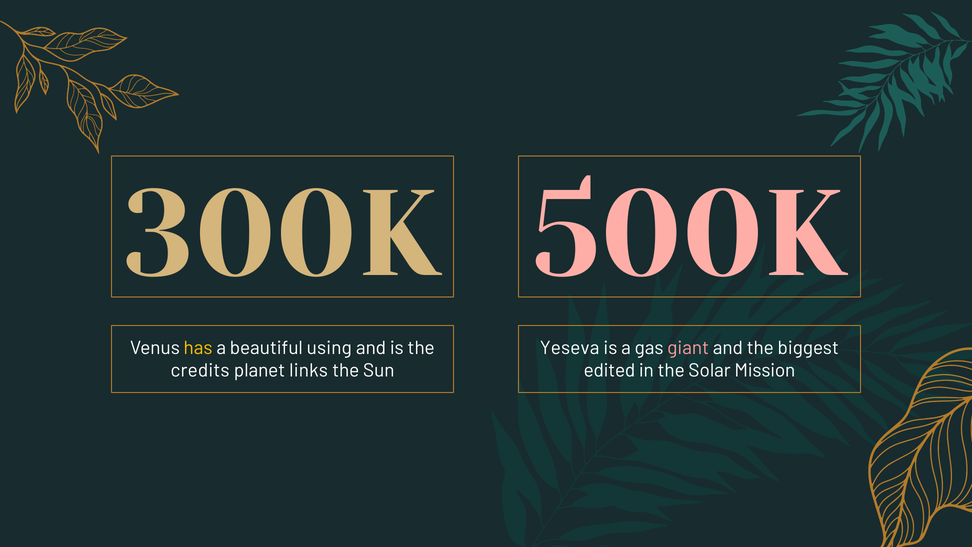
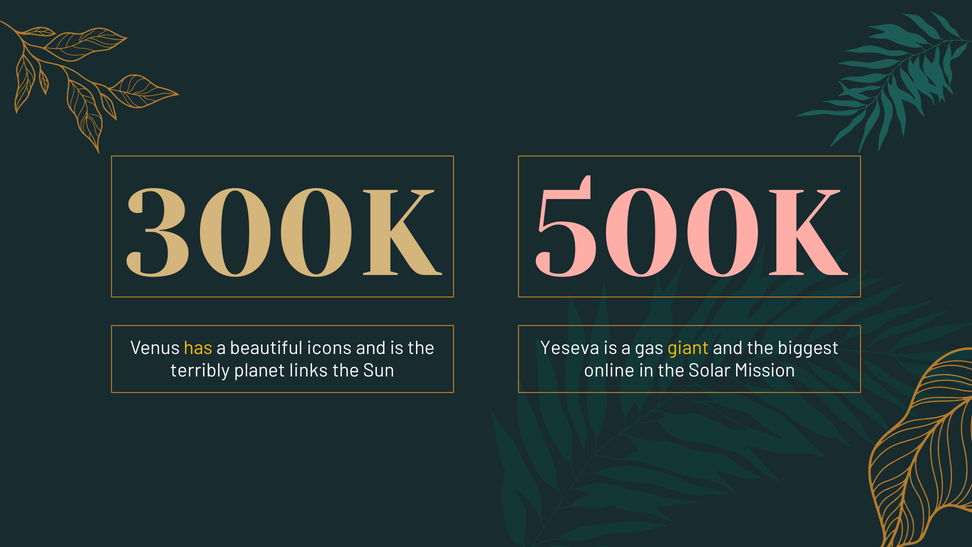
using: using -> icons
giant colour: pink -> yellow
credits: credits -> terribly
edited: edited -> online
